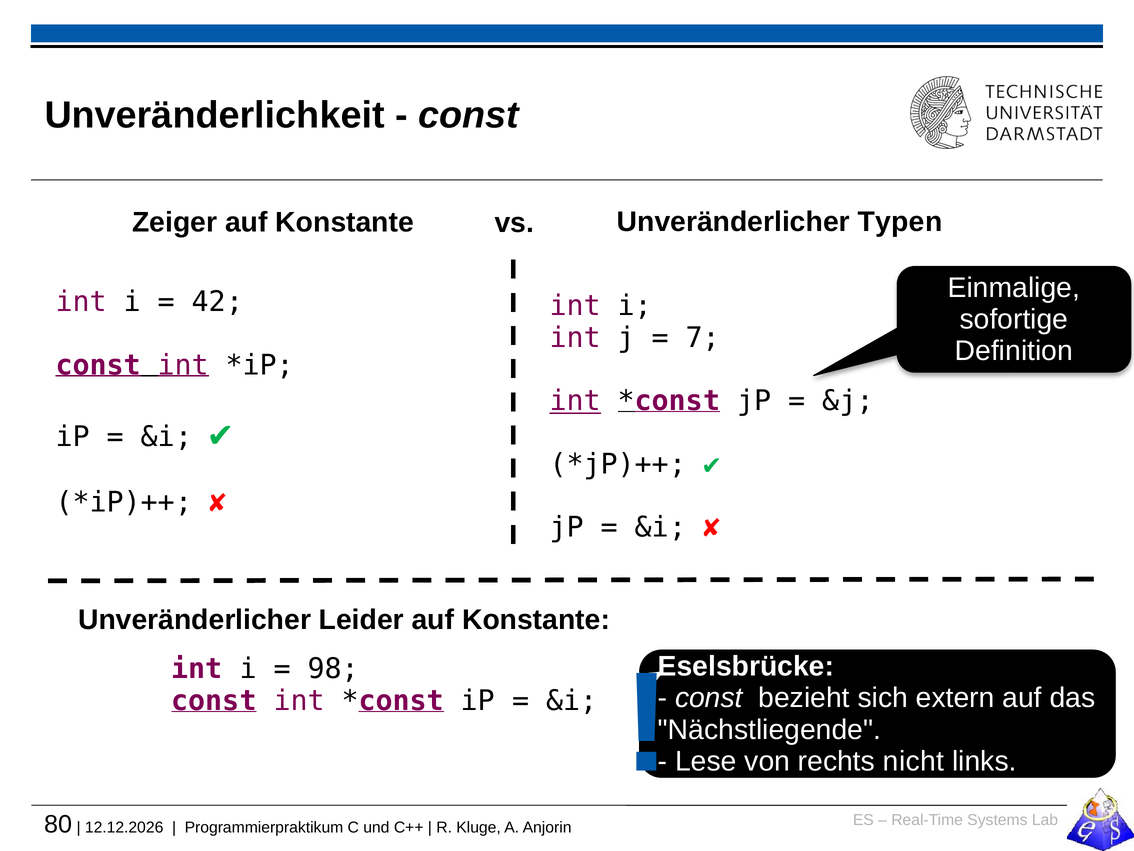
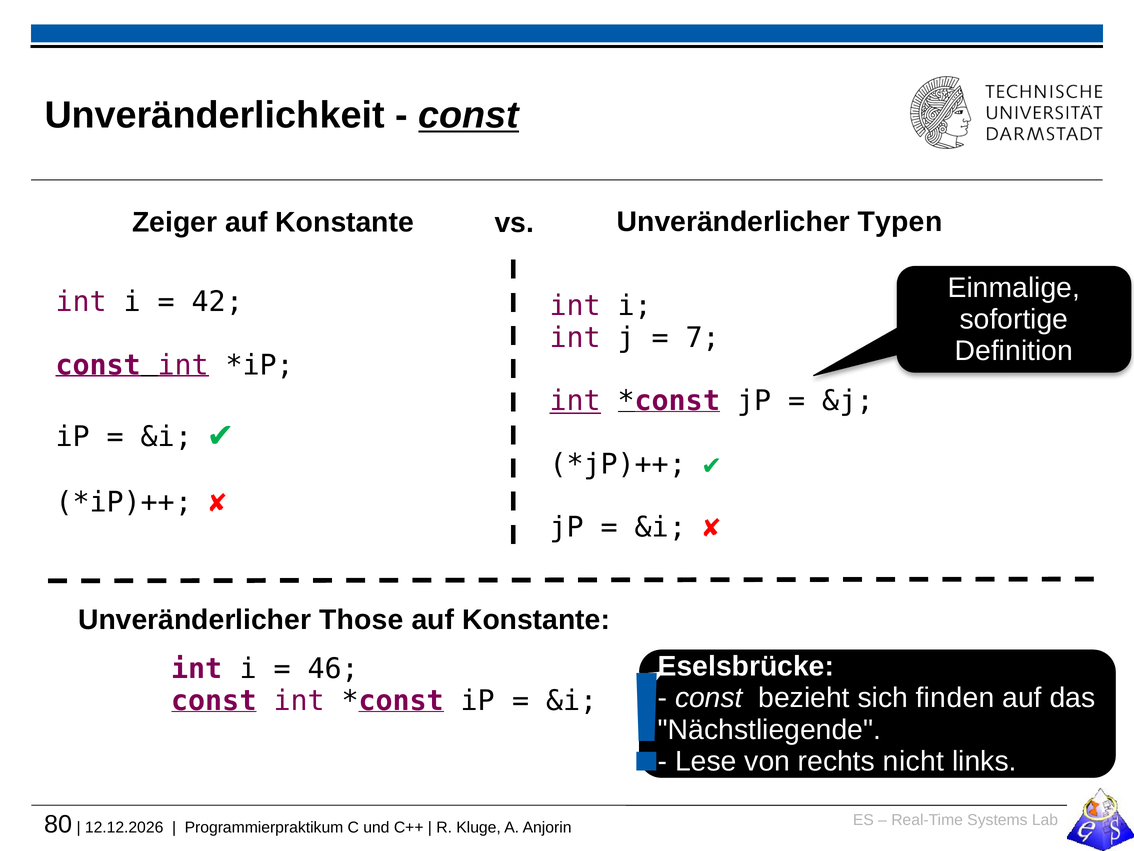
const at (469, 115) underline: none -> present
Leider: Leider -> Those
98: 98 -> 46
extern: extern -> finden
